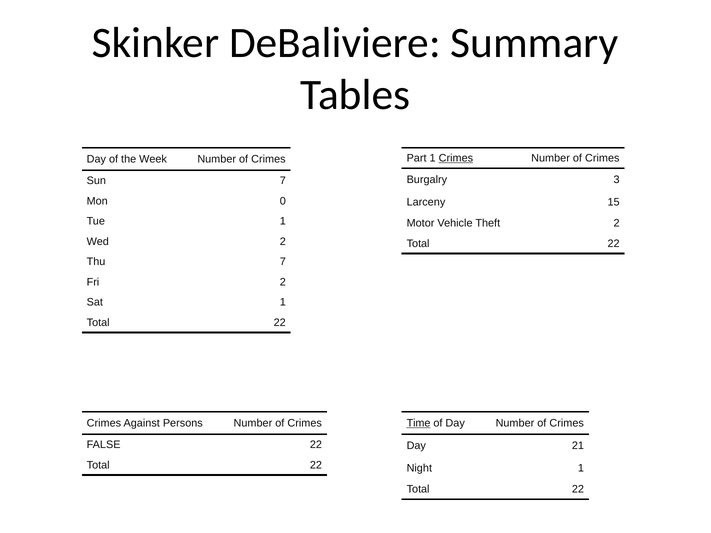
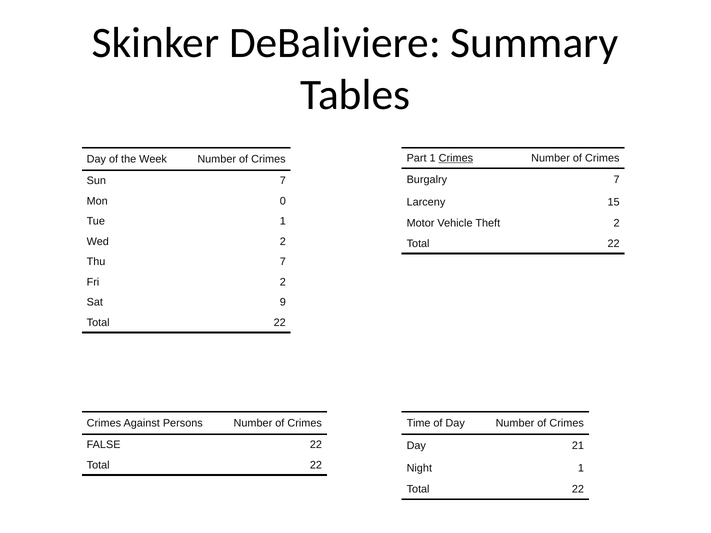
Burgalry 3: 3 -> 7
Sat 1: 1 -> 9
Time underline: present -> none
